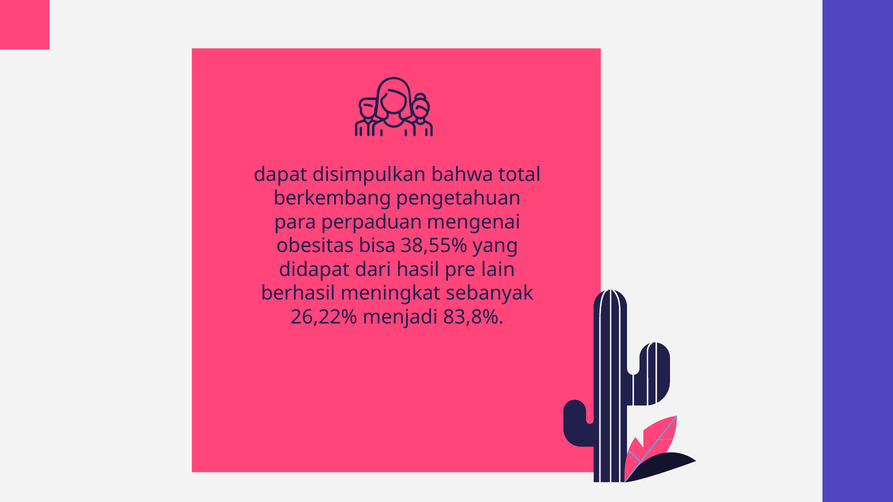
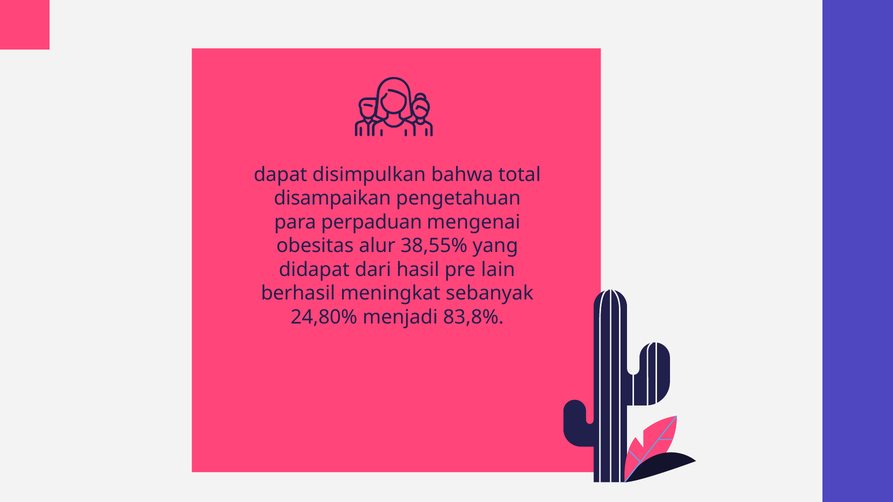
berkembang: berkembang -> disampaikan
bisa: bisa -> alur
26,22%: 26,22% -> 24,80%
